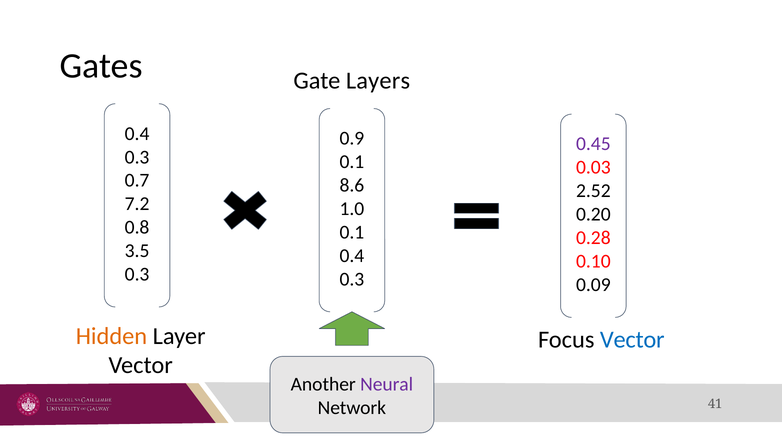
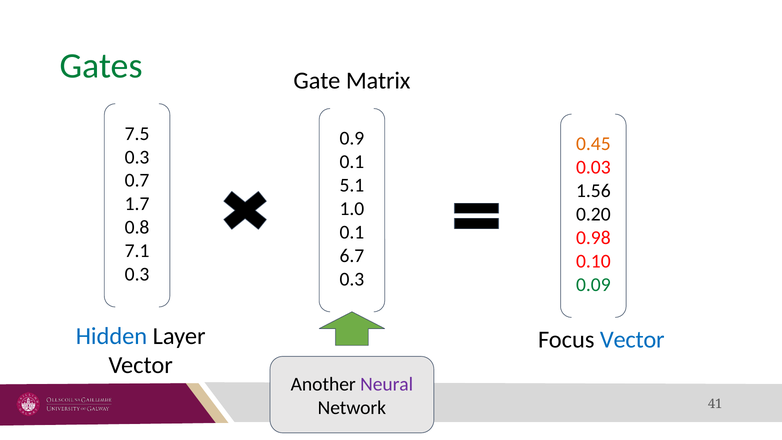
Gates colour: black -> green
Layers: Layers -> Matrix
0.4 at (137, 134): 0.4 -> 7.5
0.45 colour: purple -> orange
8.6: 8.6 -> 5.1
2.52: 2.52 -> 1.56
7.2: 7.2 -> 1.7
0.28: 0.28 -> 0.98
3.5: 3.5 -> 7.1
0.4 at (352, 256): 0.4 -> 6.7
0.09 colour: black -> green
Hidden colour: orange -> blue
